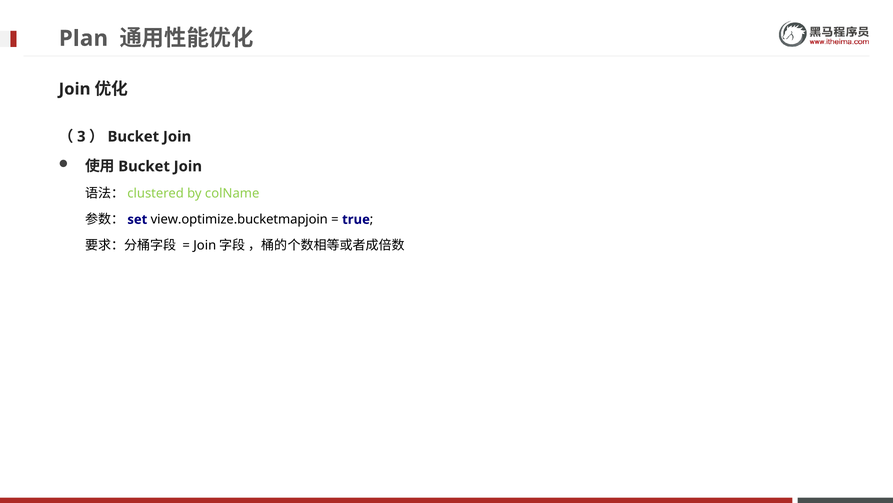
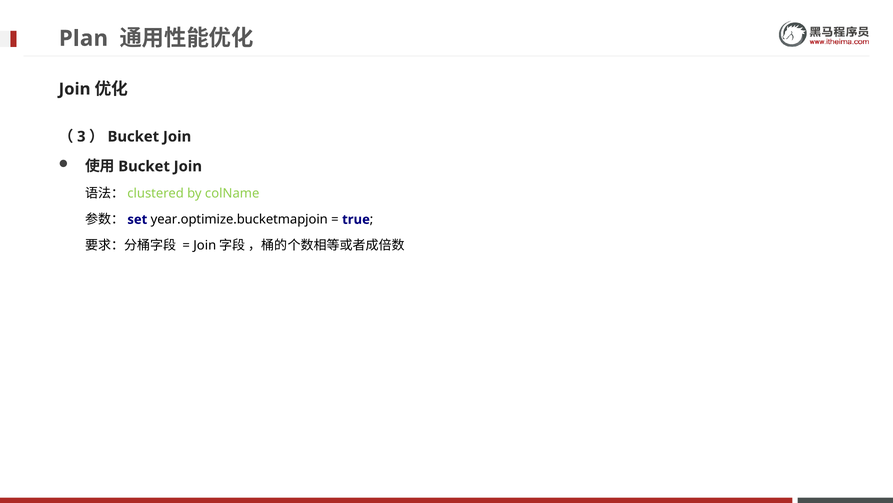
view.optimize.bucketmapjoin: view.optimize.bucketmapjoin -> year.optimize.bucketmapjoin
